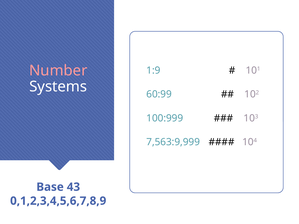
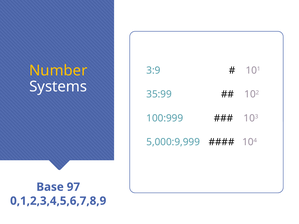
Number colour: pink -> yellow
1:9: 1:9 -> 3:9
60:99: 60:99 -> 35:99
7,563:9,999: 7,563:9,999 -> 5,000:9,999
43: 43 -> 97
